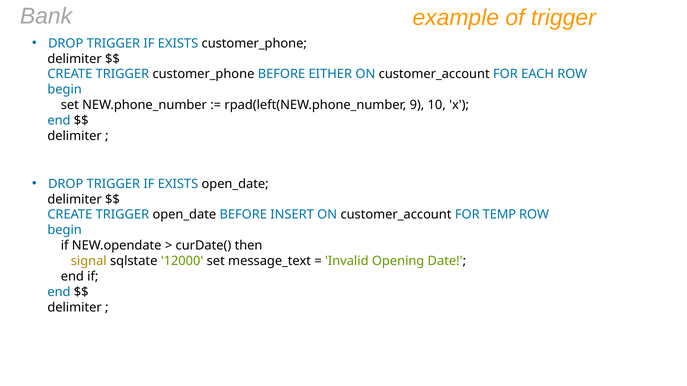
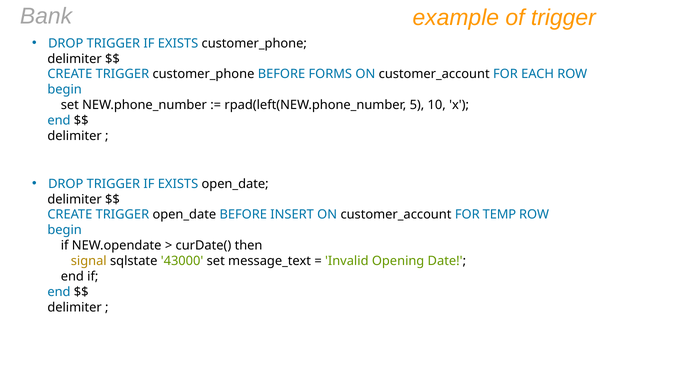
EITHER: EITHER -> FORMS
9: 9 -> 5
12000: 12000 -> 43000
